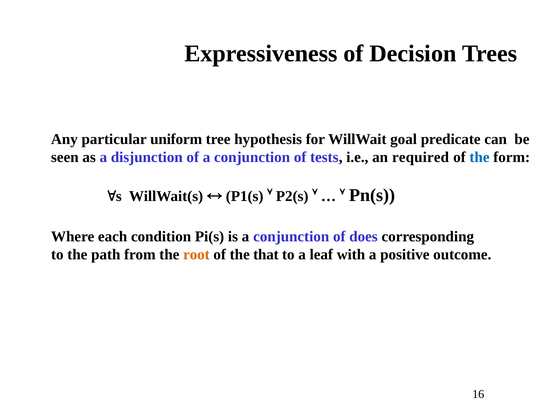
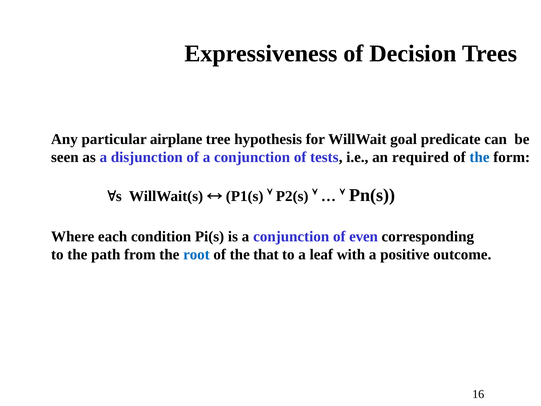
uniform: uniform -> airplane
does: does -> even
root colour: orange -> blue
